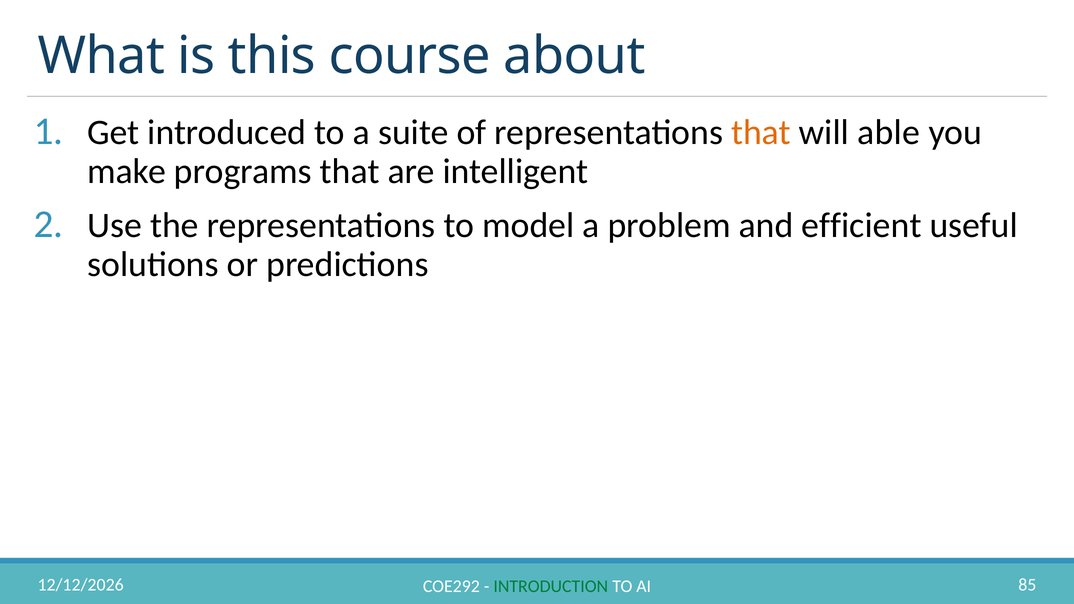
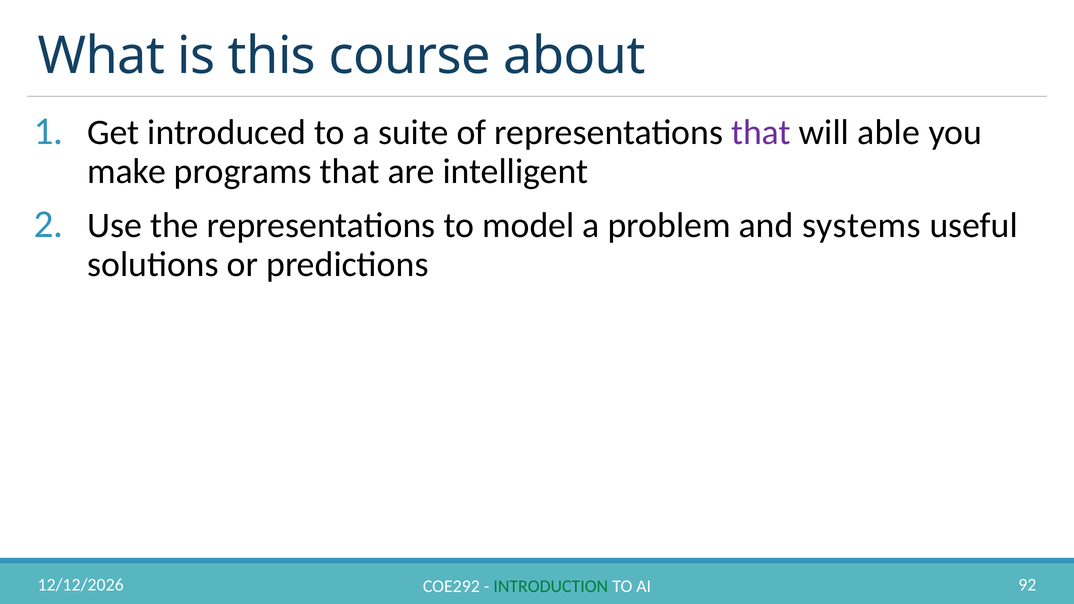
that at (761, 133) colour: orange -> purple
efficient: efficient -> systems
85: 85 -> 92
